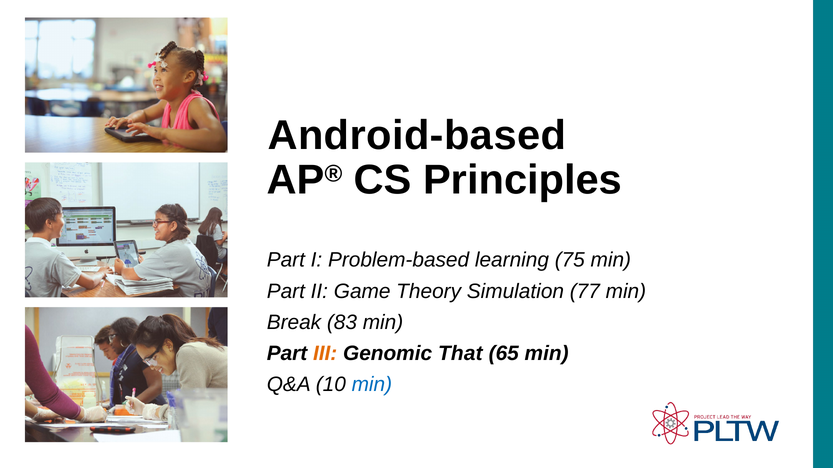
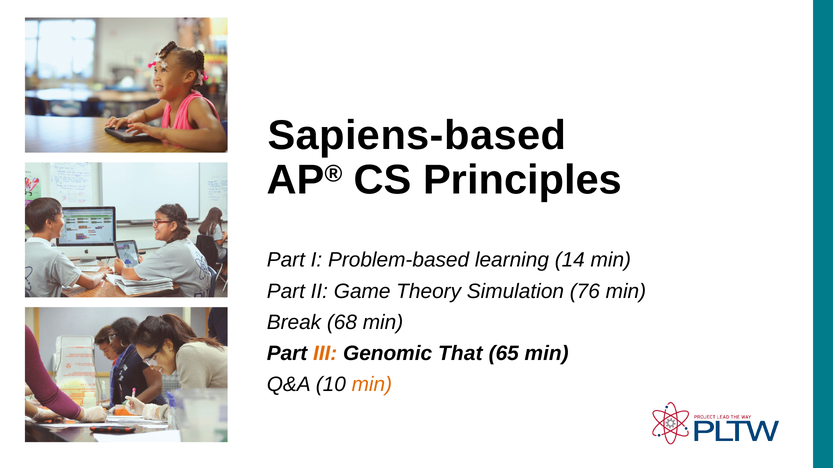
Android-based: Android-based -> Sapiens-based
75: 75 -> 14
77: 77 -> 76
83: 83 -> 68
min at (372, 385) colour: blue -> orange
